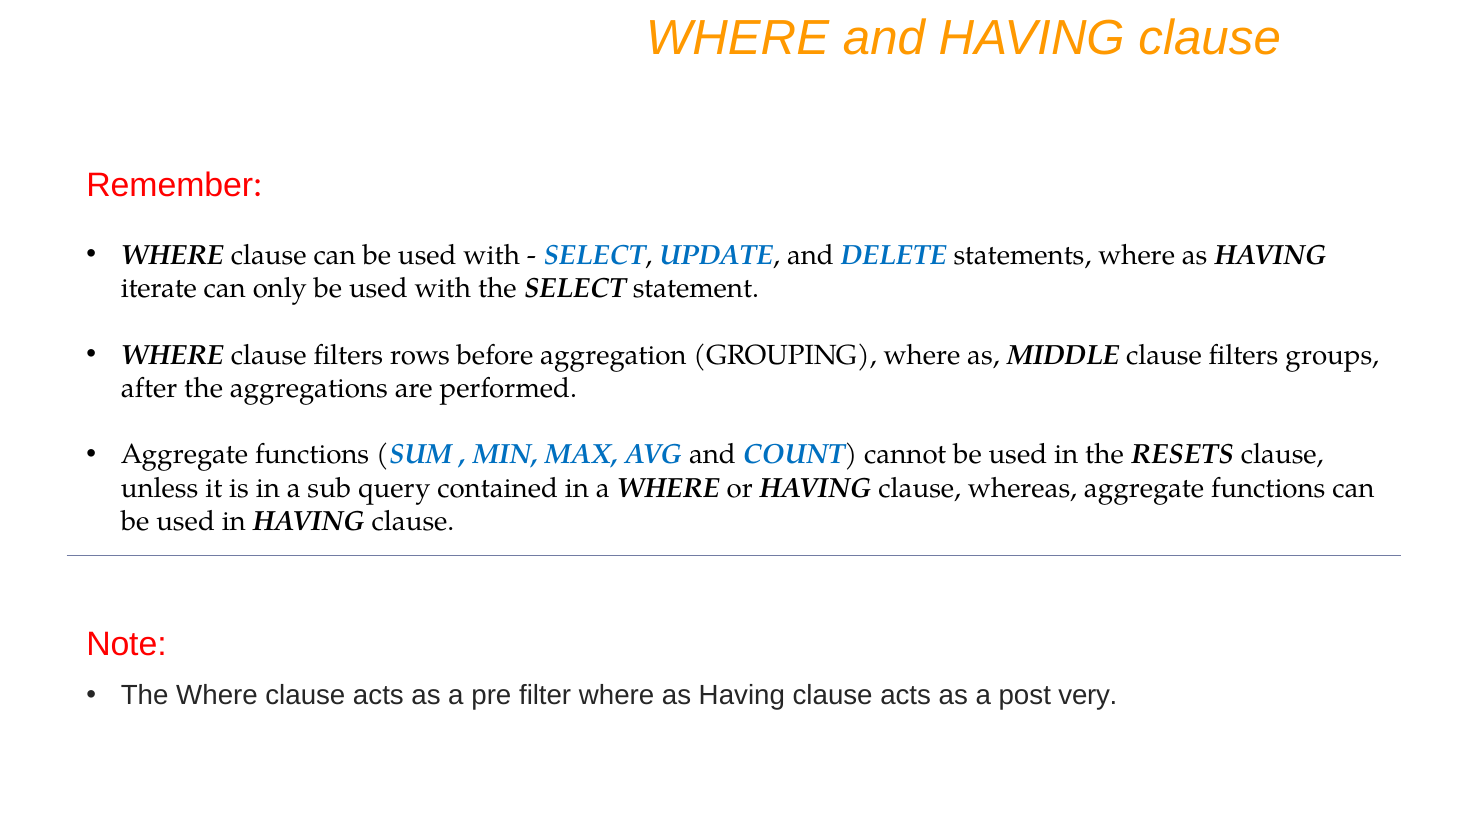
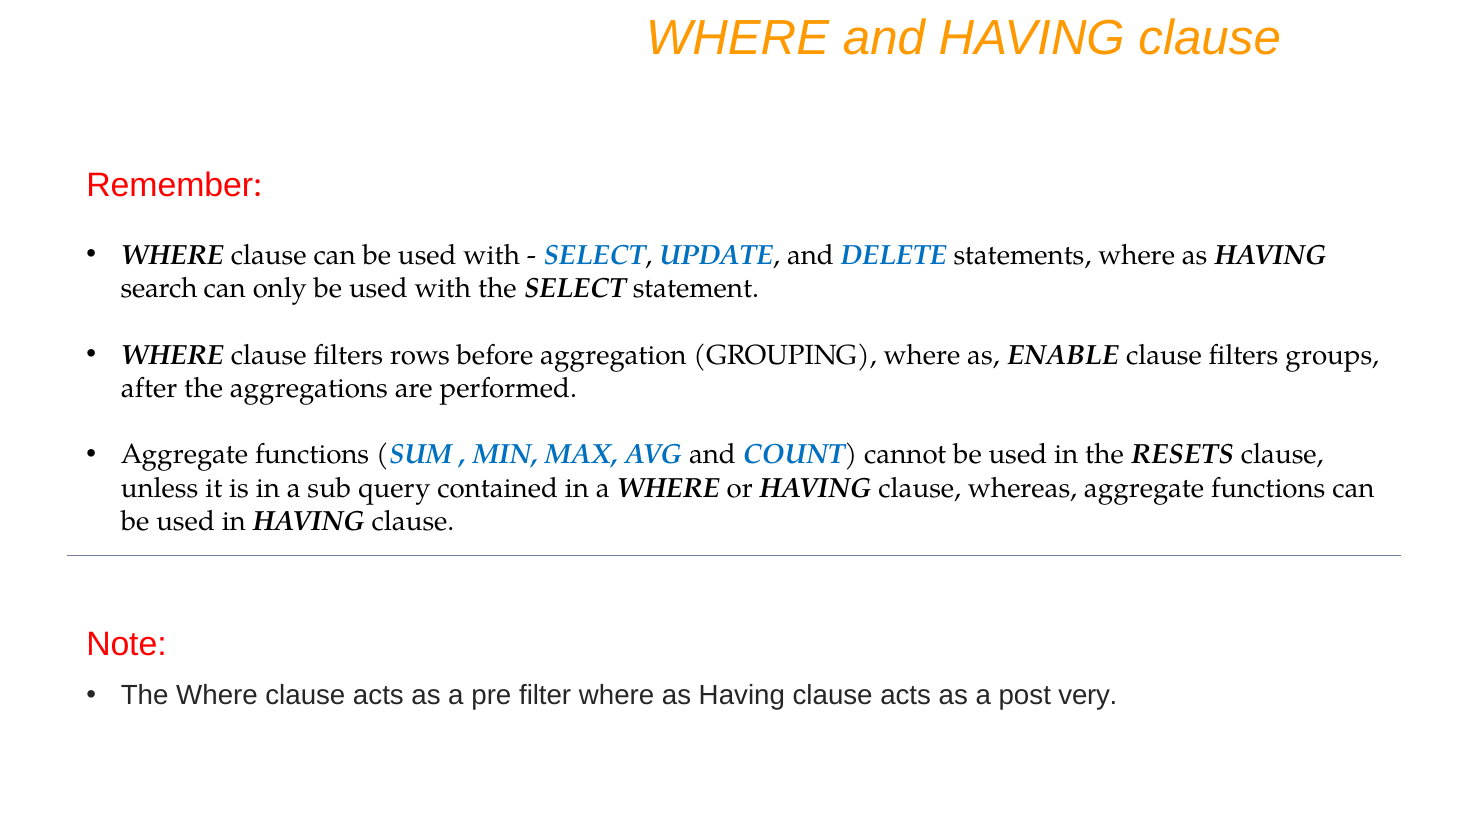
iterate: iterate -> search
MIDDLE: MIDDLE -> ENABLE
